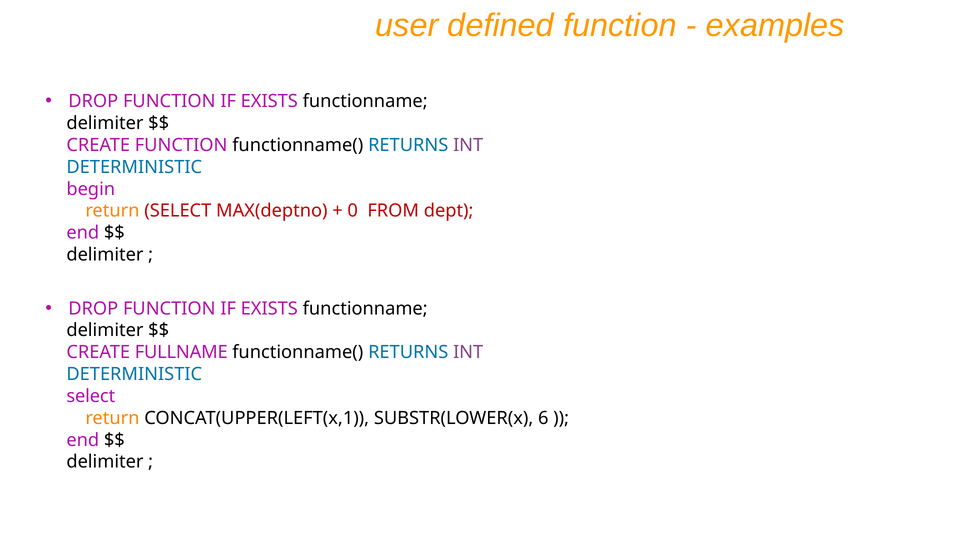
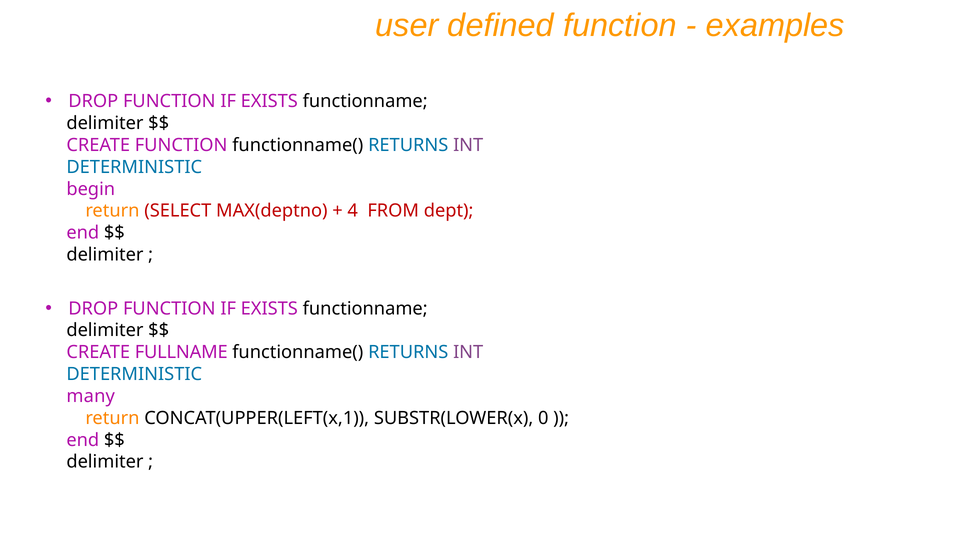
0: 0 -> 4
select at (91, 396): select -> many
6: 6 -> 0
